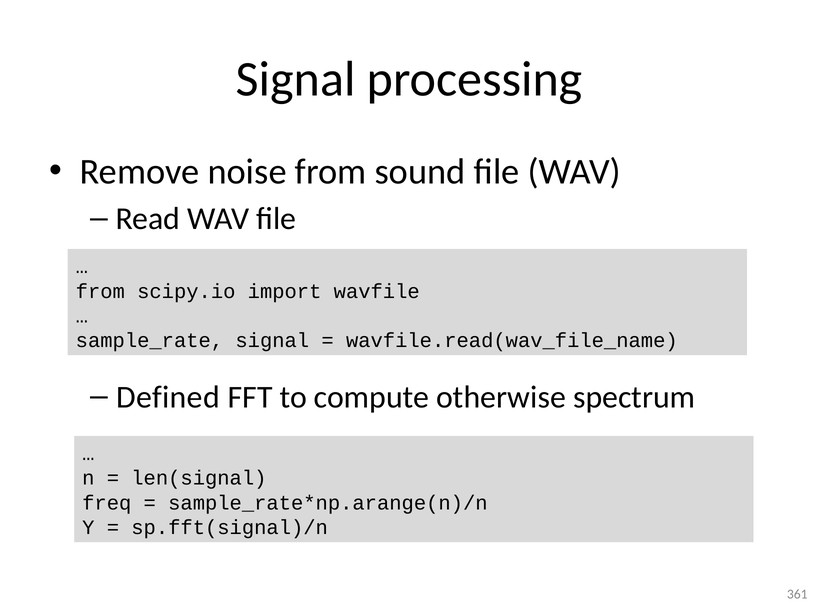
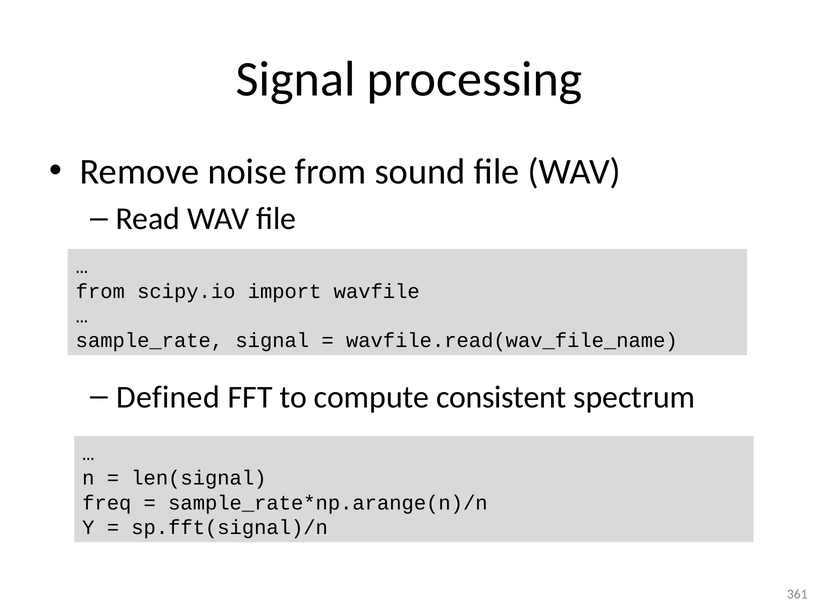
otherwise: otherwise -> consistent
